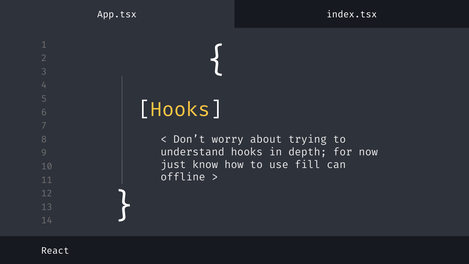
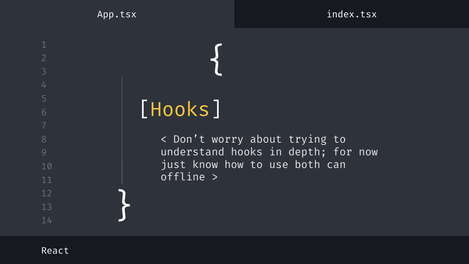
fill: fill -> both
